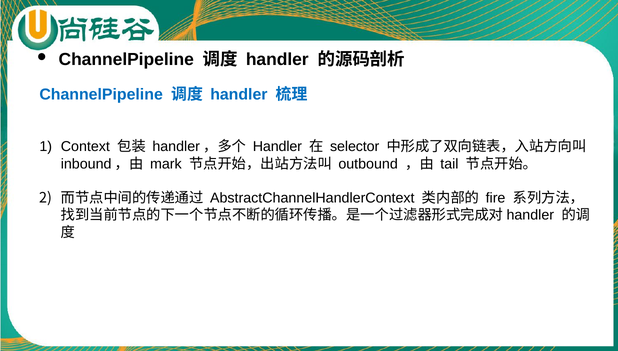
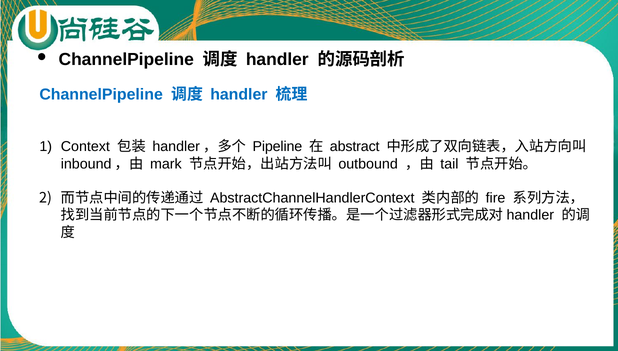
Handler at (277, 147): Handler -> Pipeline
selector: selector -> abstract
